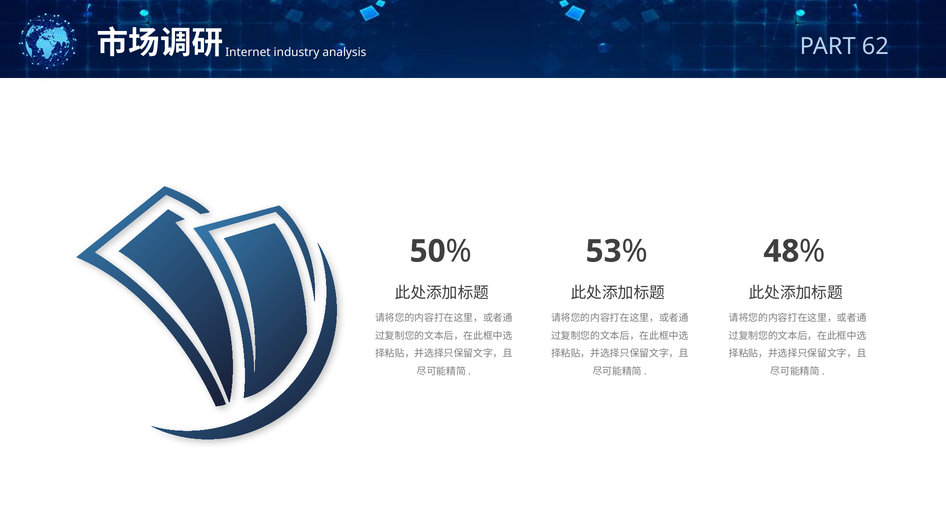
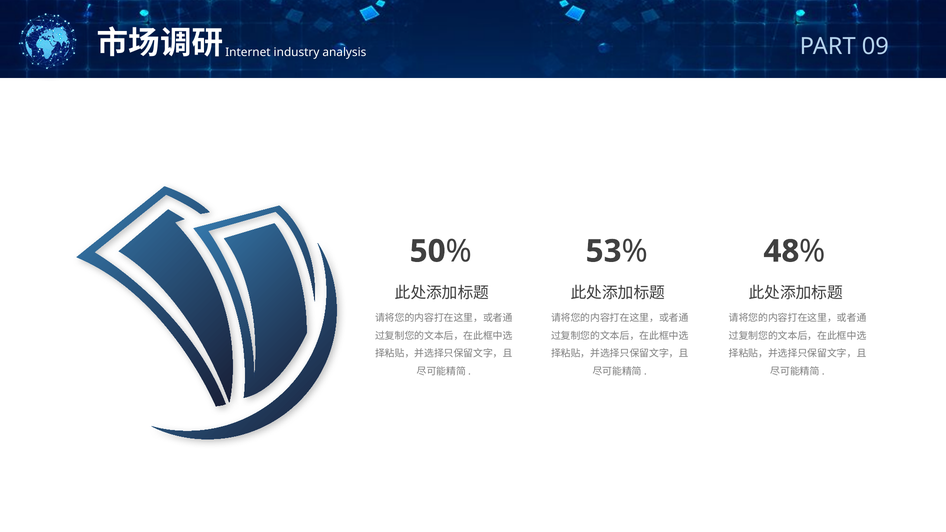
62: 62 -> 09
